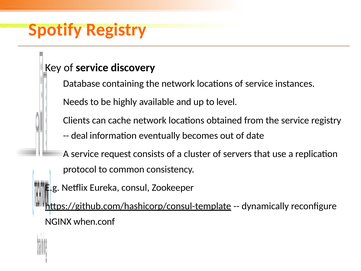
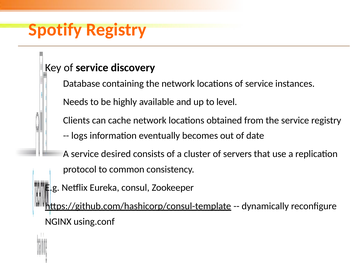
deal: deal -> logs
request: request -> desired
when.conf: when.conf -> using.conf
